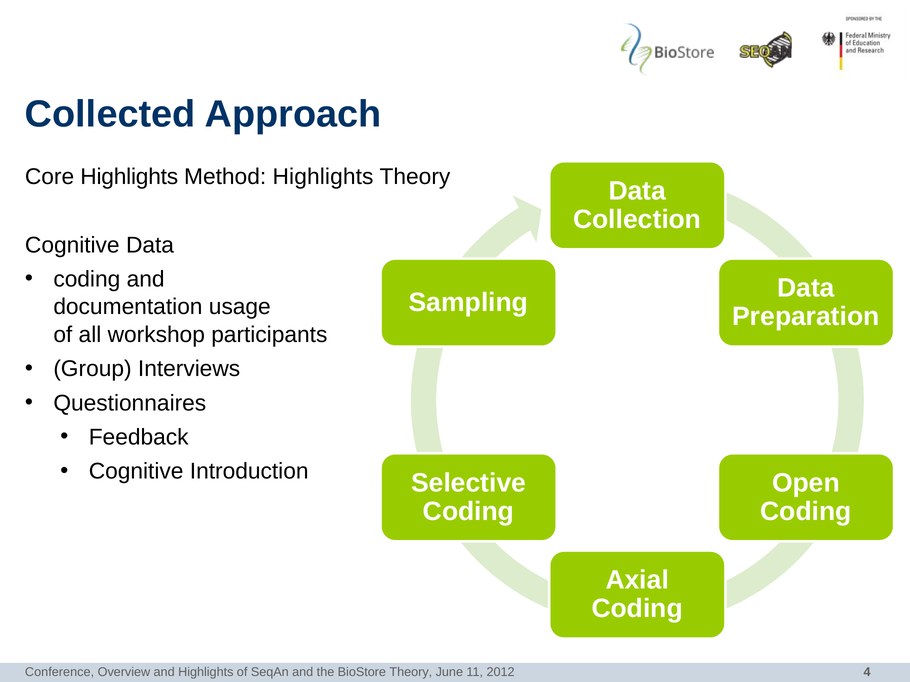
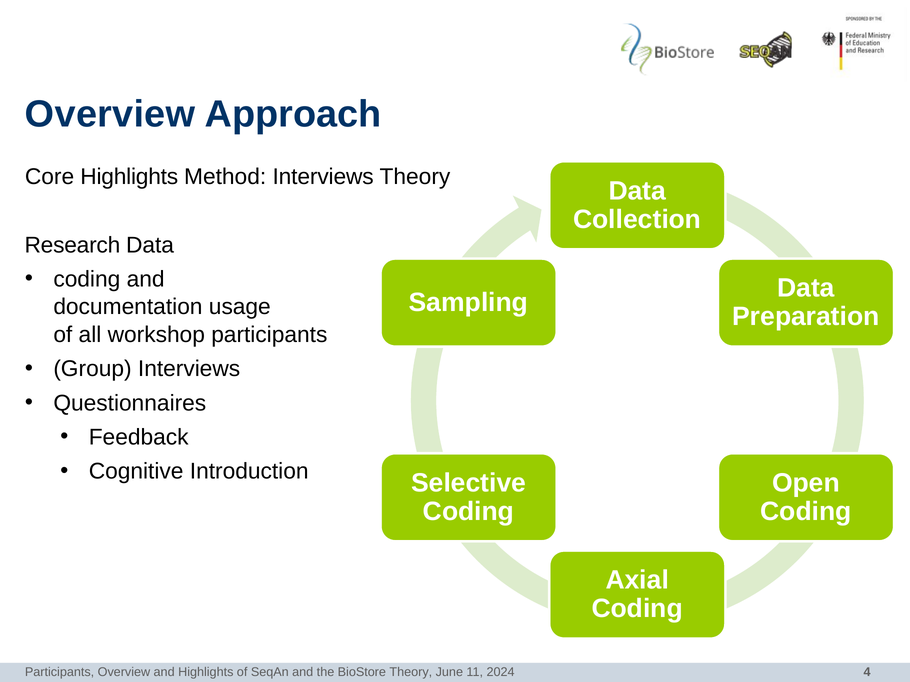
Collected at (110, 115): Collected -> Overview
Method Highlights: Highlights -> Interviews
Cognitive at (72, 245): Cognitive -> Research
Conference at (60, 673): Conference -> Participants
2012: 2012 -> 2024
